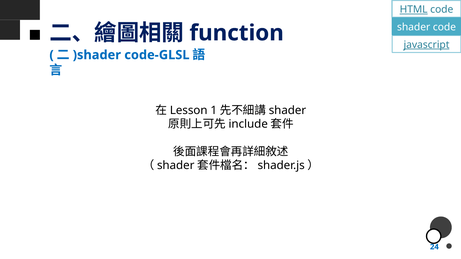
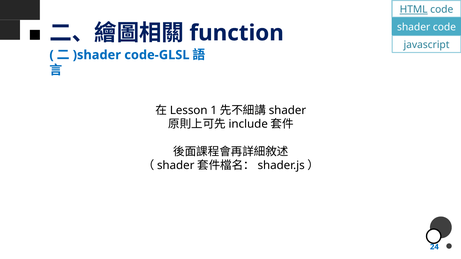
javascript underline: present -> none
